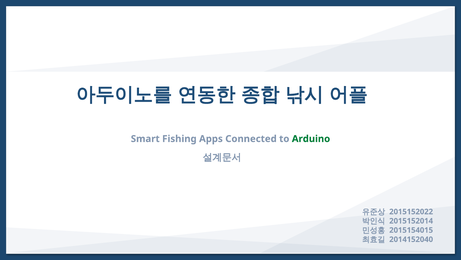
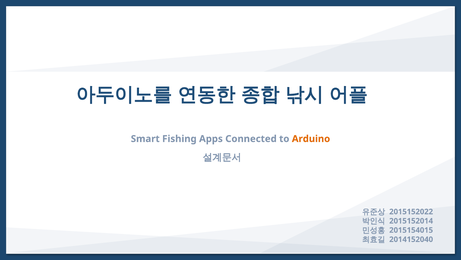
Arduino colour: green -> orange
